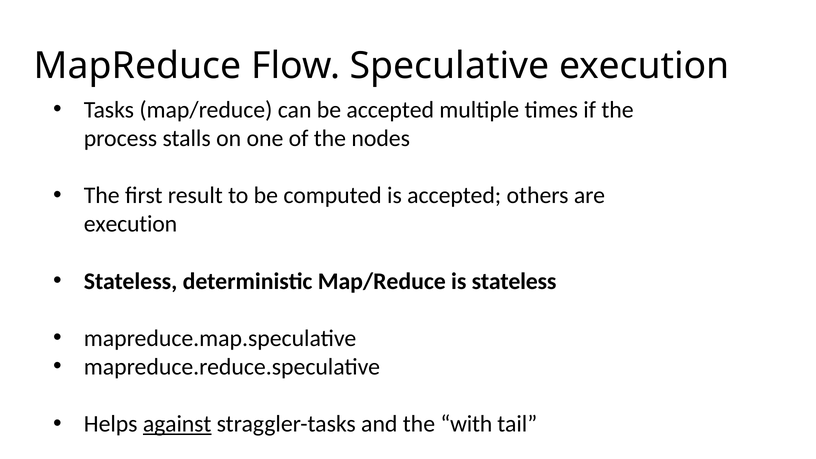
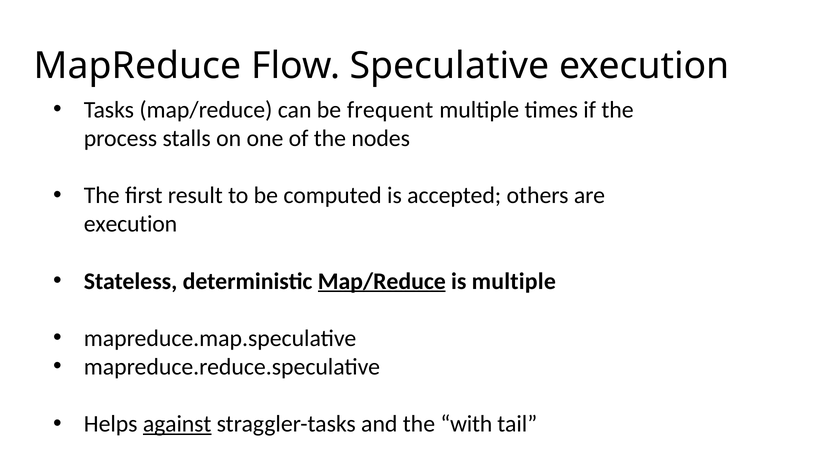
be accepted: accepted -> frequent
Map/Reduce at (382, 281) underline: none -> present
is stateless: stateless -> multiple
